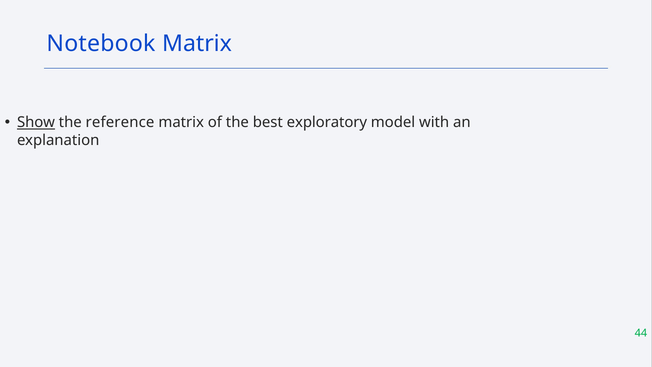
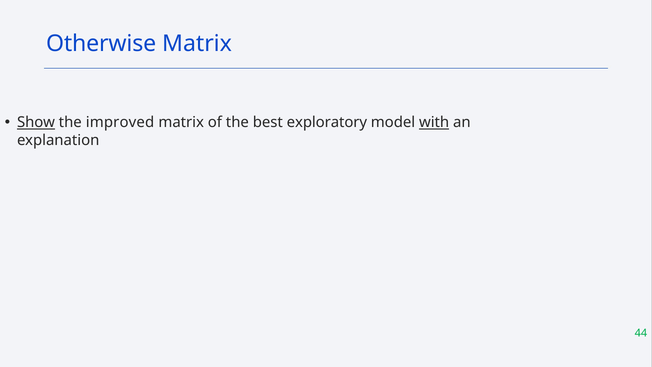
Notebook: Notebook -> Otherwise
reference: reference -> improved
with underline: none -> present
